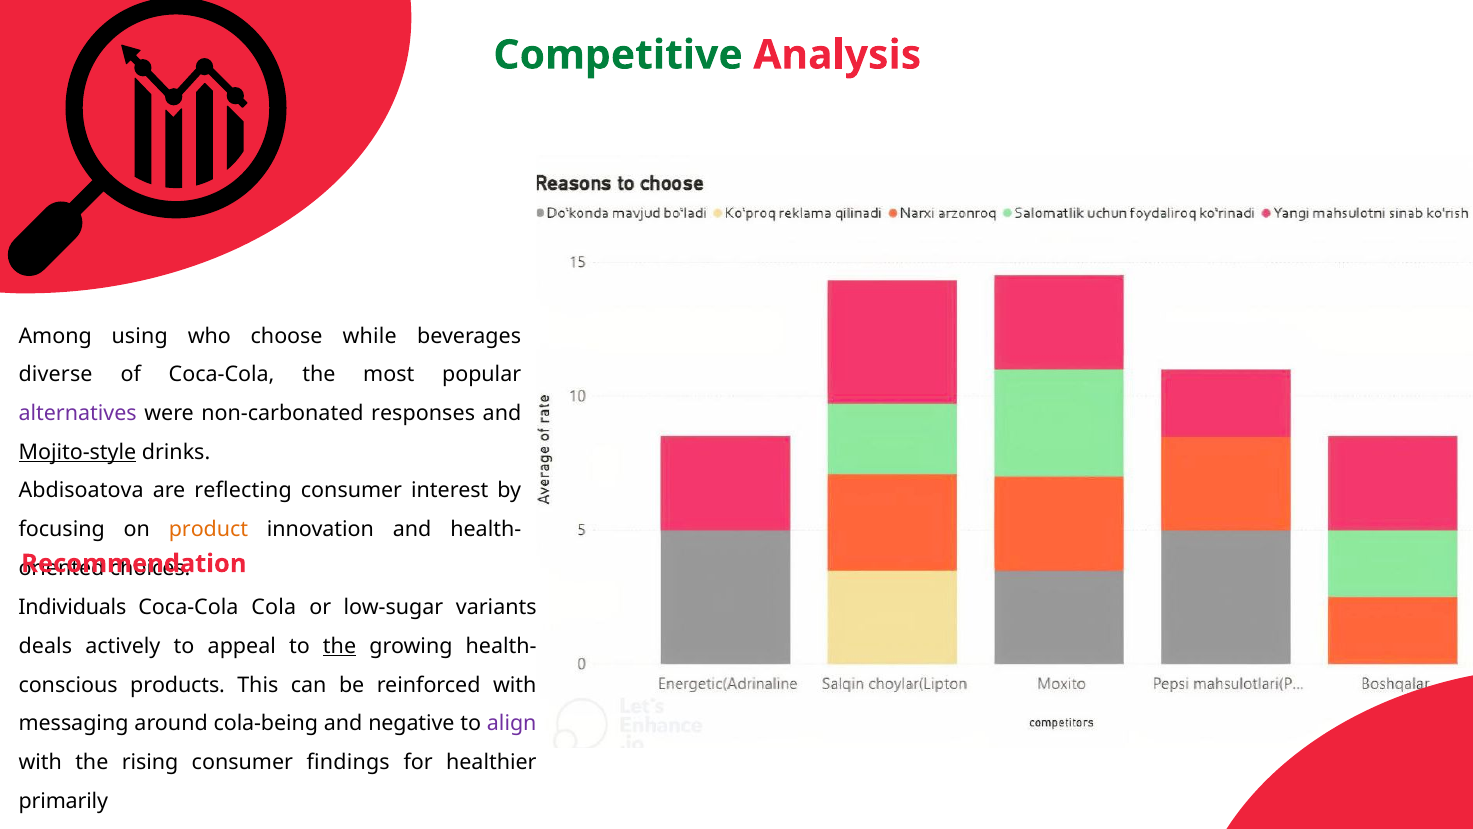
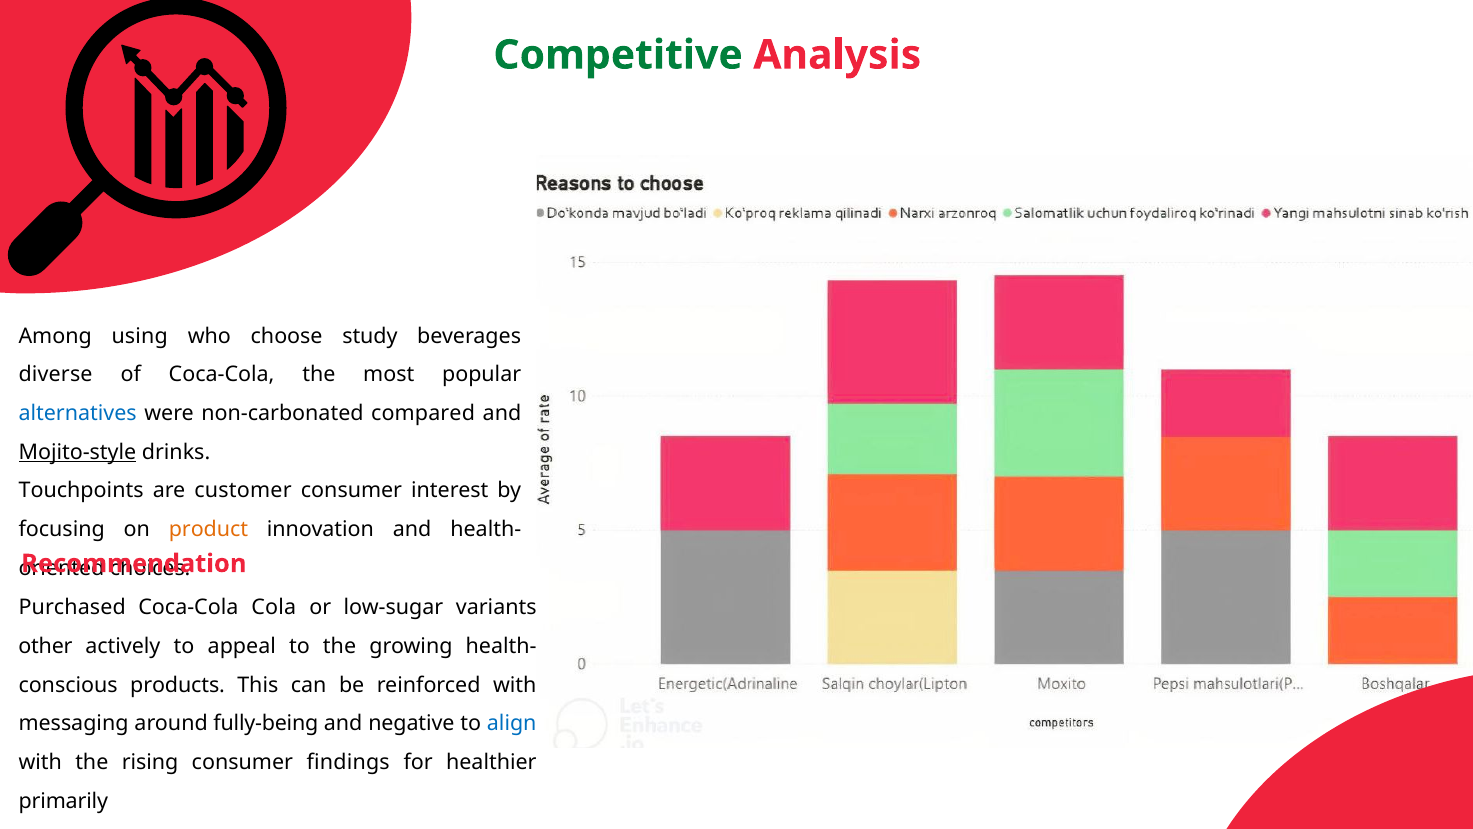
while: while -> study
alternatives colour: purple -> blue
responses: responses -> compared
Abdisoatova: Abdisoatova -> Touchpoints
reflecting: reflecting -> customer
Individuals: Individuals -> Purchased
deals: deals -> other
the at (340, 646) underline: present -> none
cola-being: cola-being -> fully-being
align colour: purple -> blue
